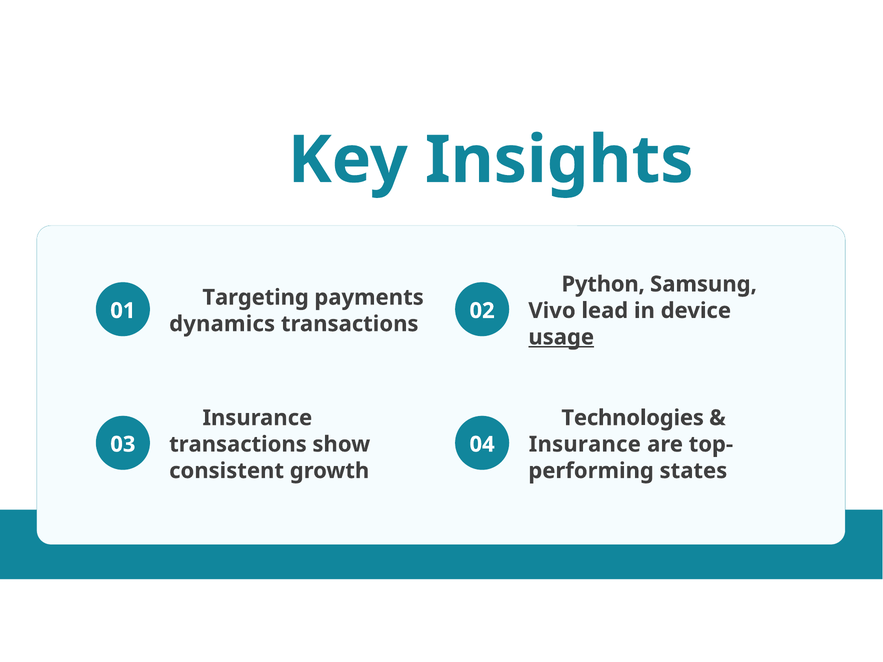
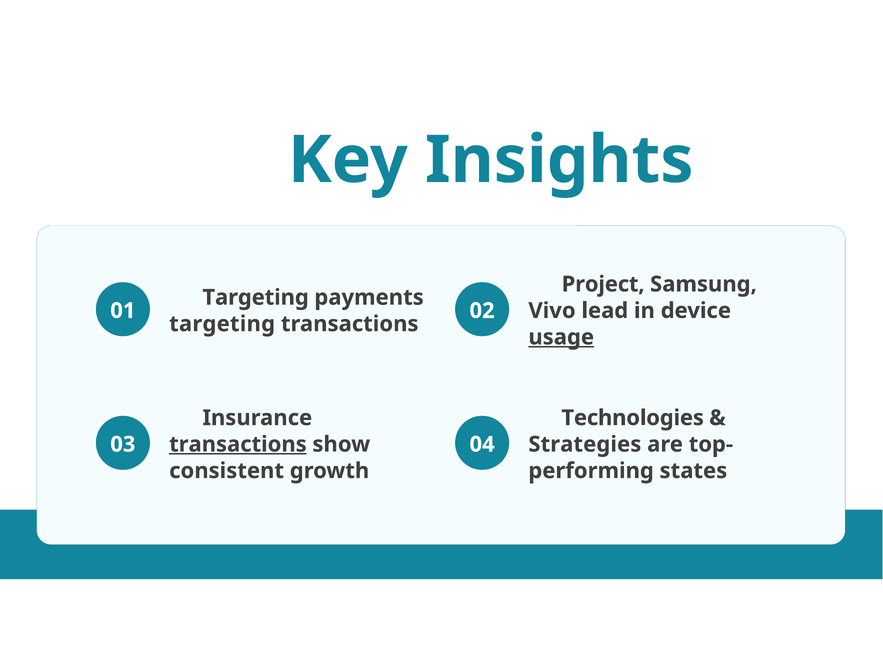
Python: Python -> Project
dynamics at (222, 324): dynamics -> targeting
transactions at (238, 445) underline: none -> present
Insurance at (585, 445): Insurance -> Strategies
